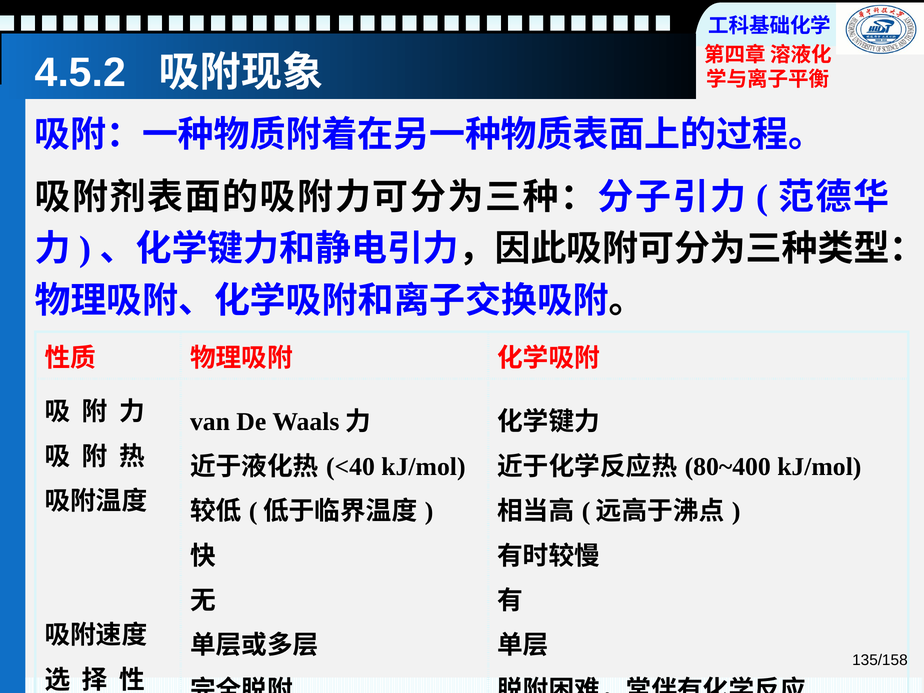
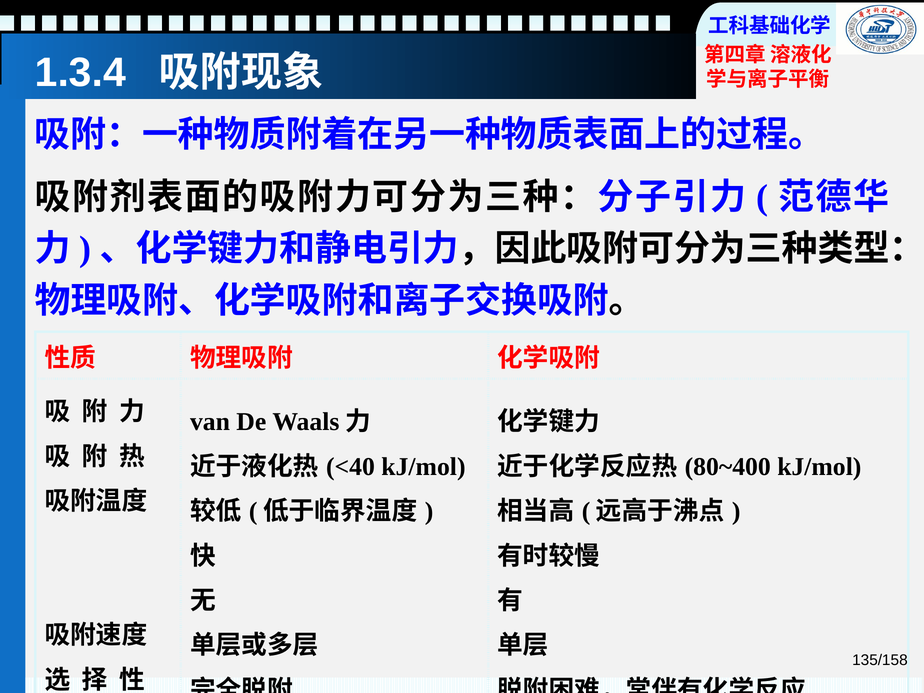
4.5.2: 4.5.2 -> 1.3.4
